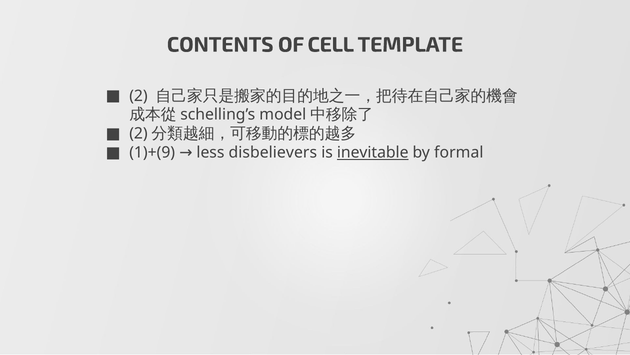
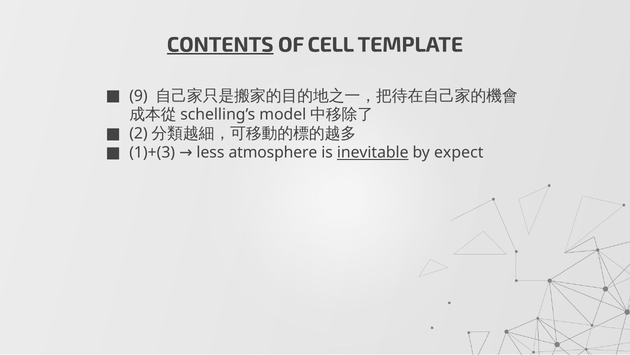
CONTENTS underline: none -> present
2: 2 -> 9
1)+(9: 1)+(9 -> 1)+(3
disbelievers: disbelievers -> atmosphere
formal: formal -> expect
